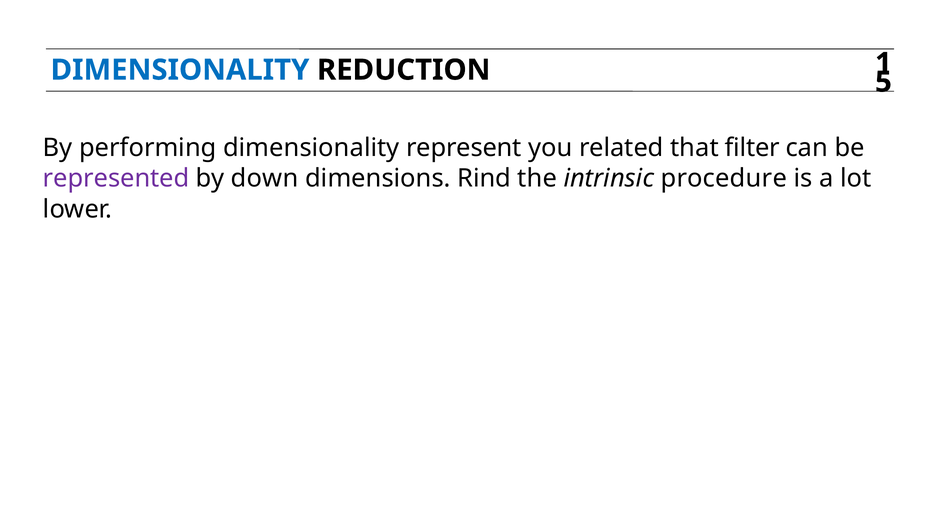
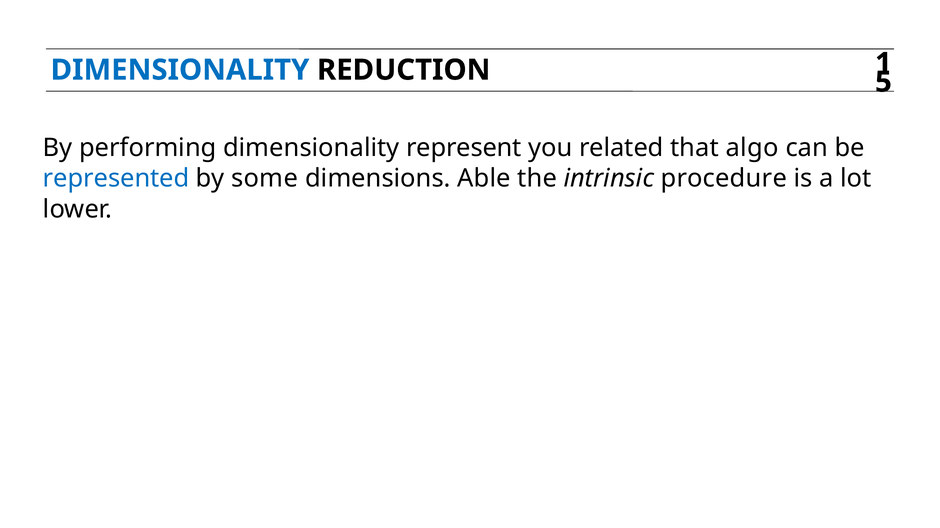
filter: filter -> algo
represented colour: purple -> blue
down: down -> some
Rind: Rind -> Able
